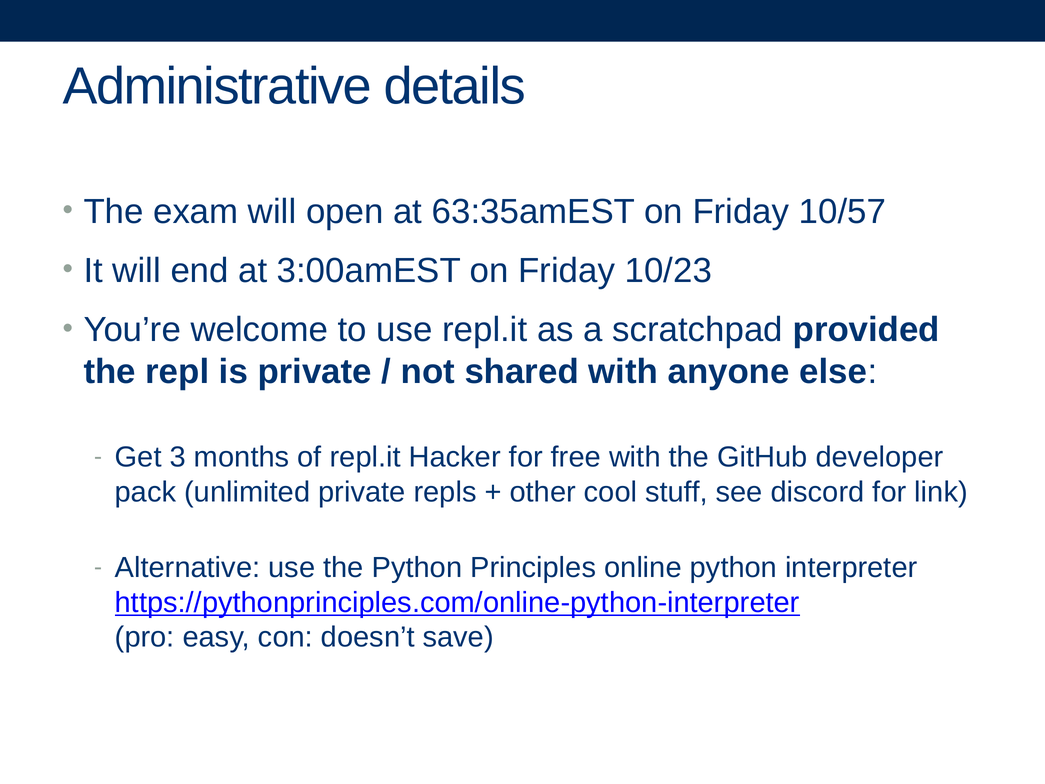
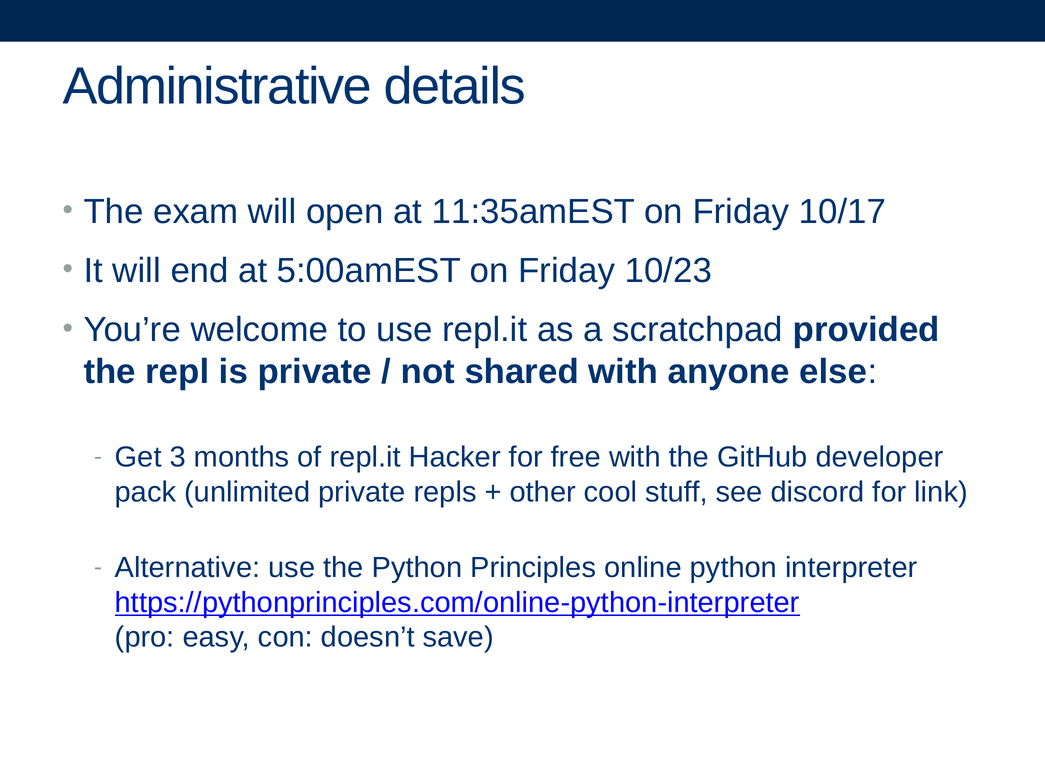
63:35amEST: 63:35amEST -> 11:35amEST
10/57: 10/57 -> 10/17
3:00amEST: 3:00amEST -> 5:00amEST
